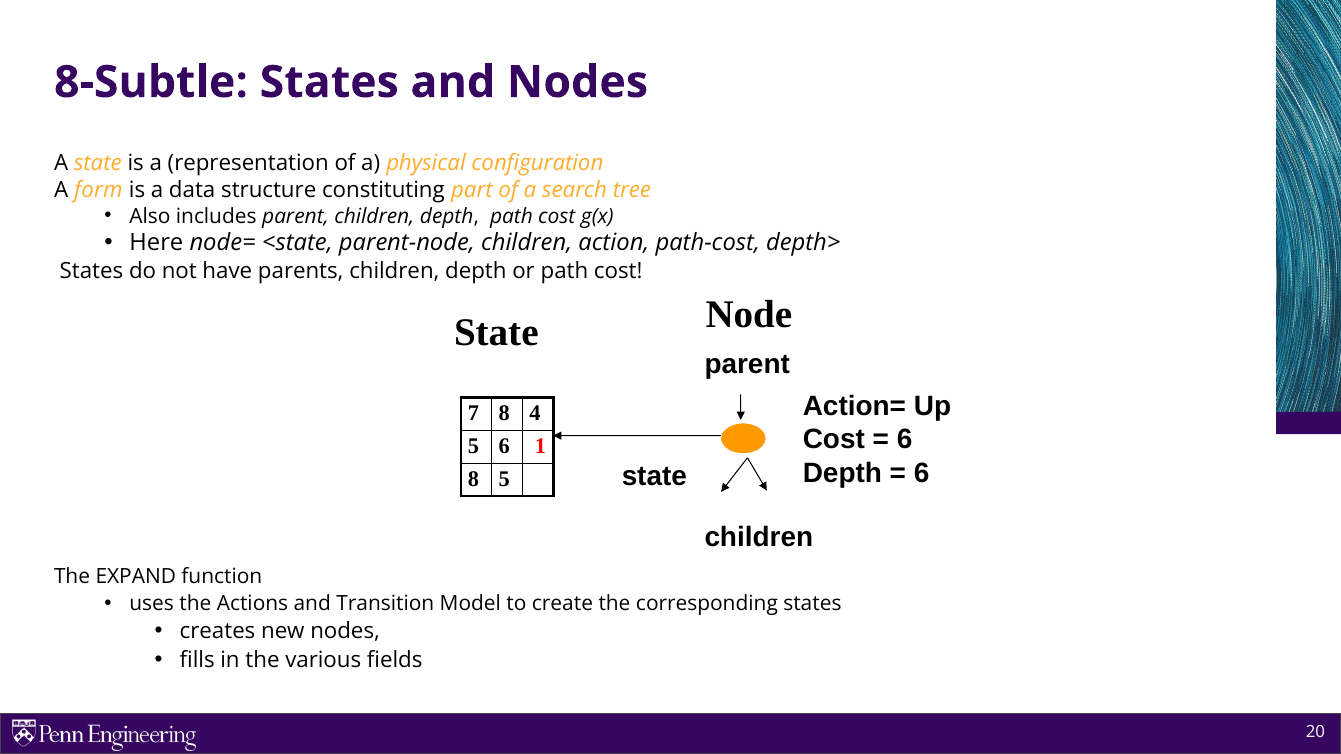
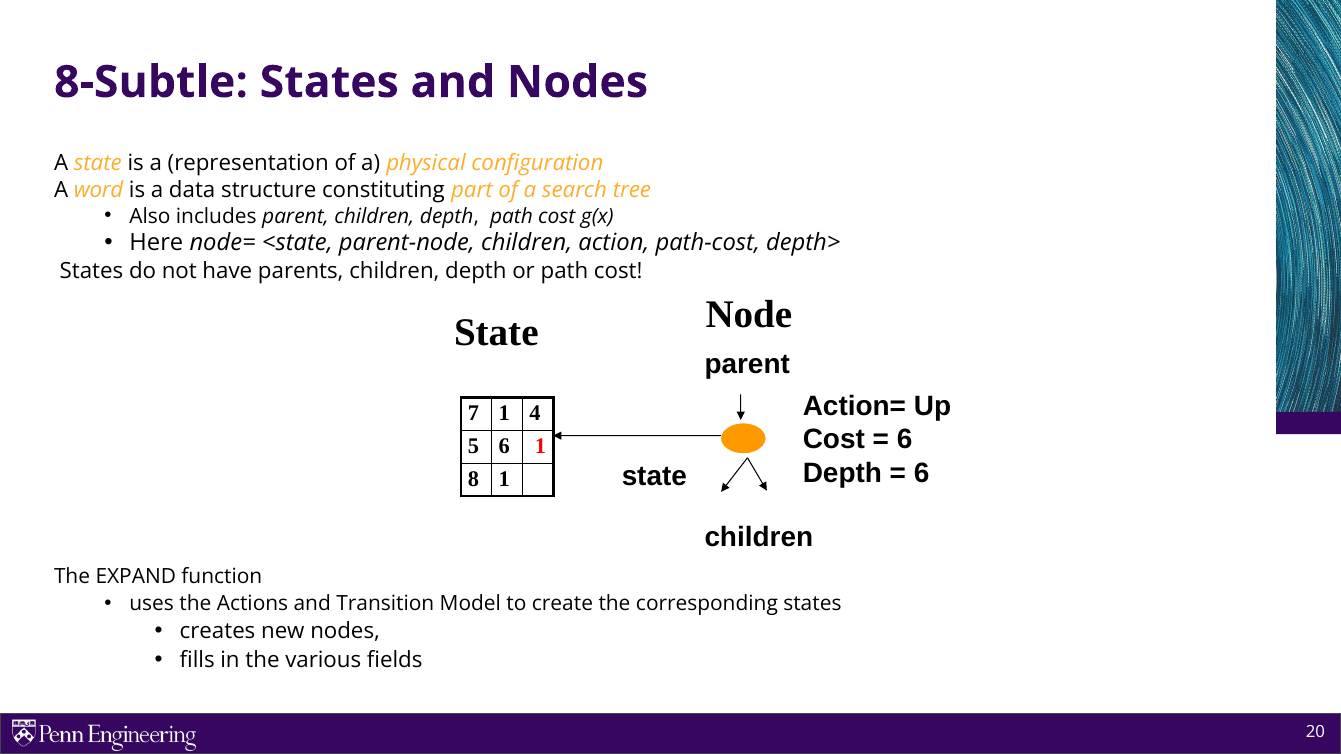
form: form -> word
7 8: 8 -> 1
8 5: 5 -> 1
